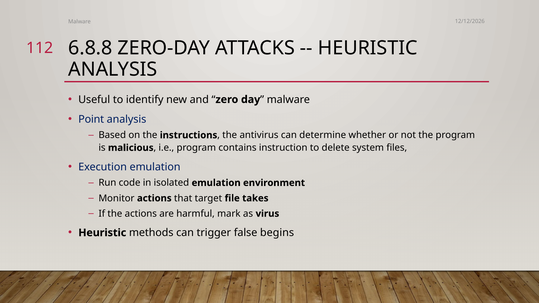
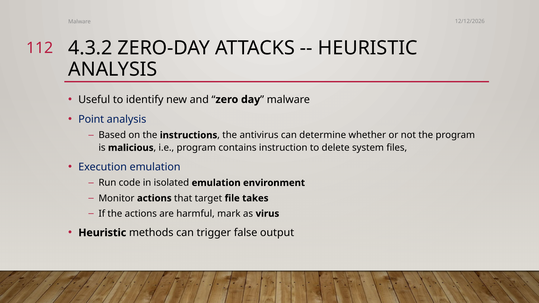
6.8.8: 6.8.8 -> 4.3.2
begins: begins -> output
